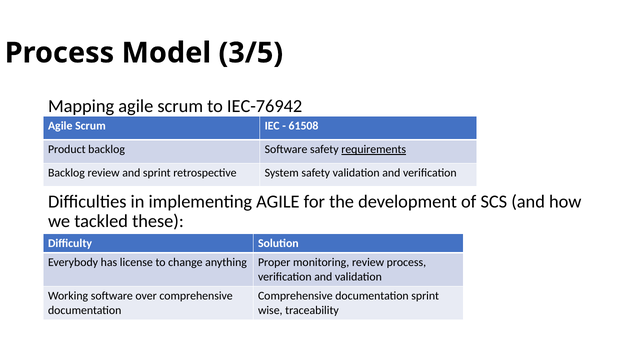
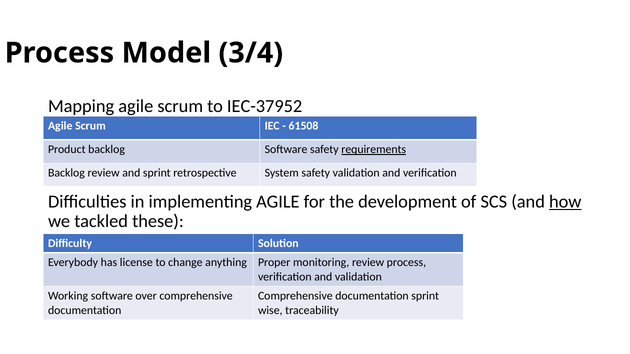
3/5: 3/5 -> 3/4
IEC-76942: IEC-76942 -> IEC-37952
how underline: none -> present
